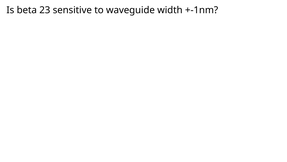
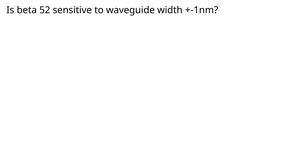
23: 23 -> 52
